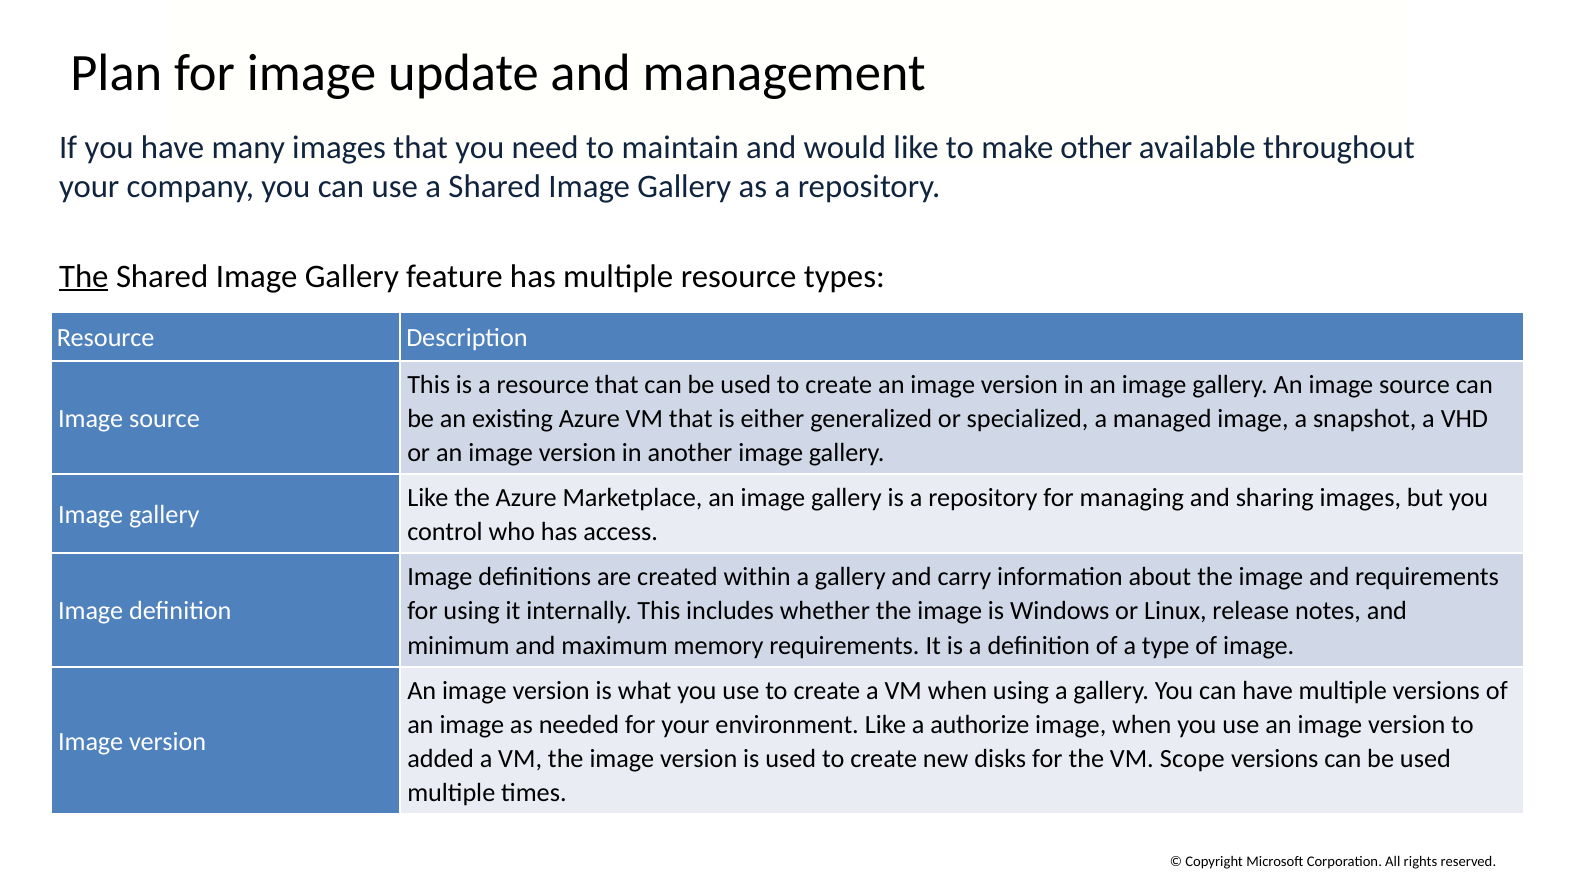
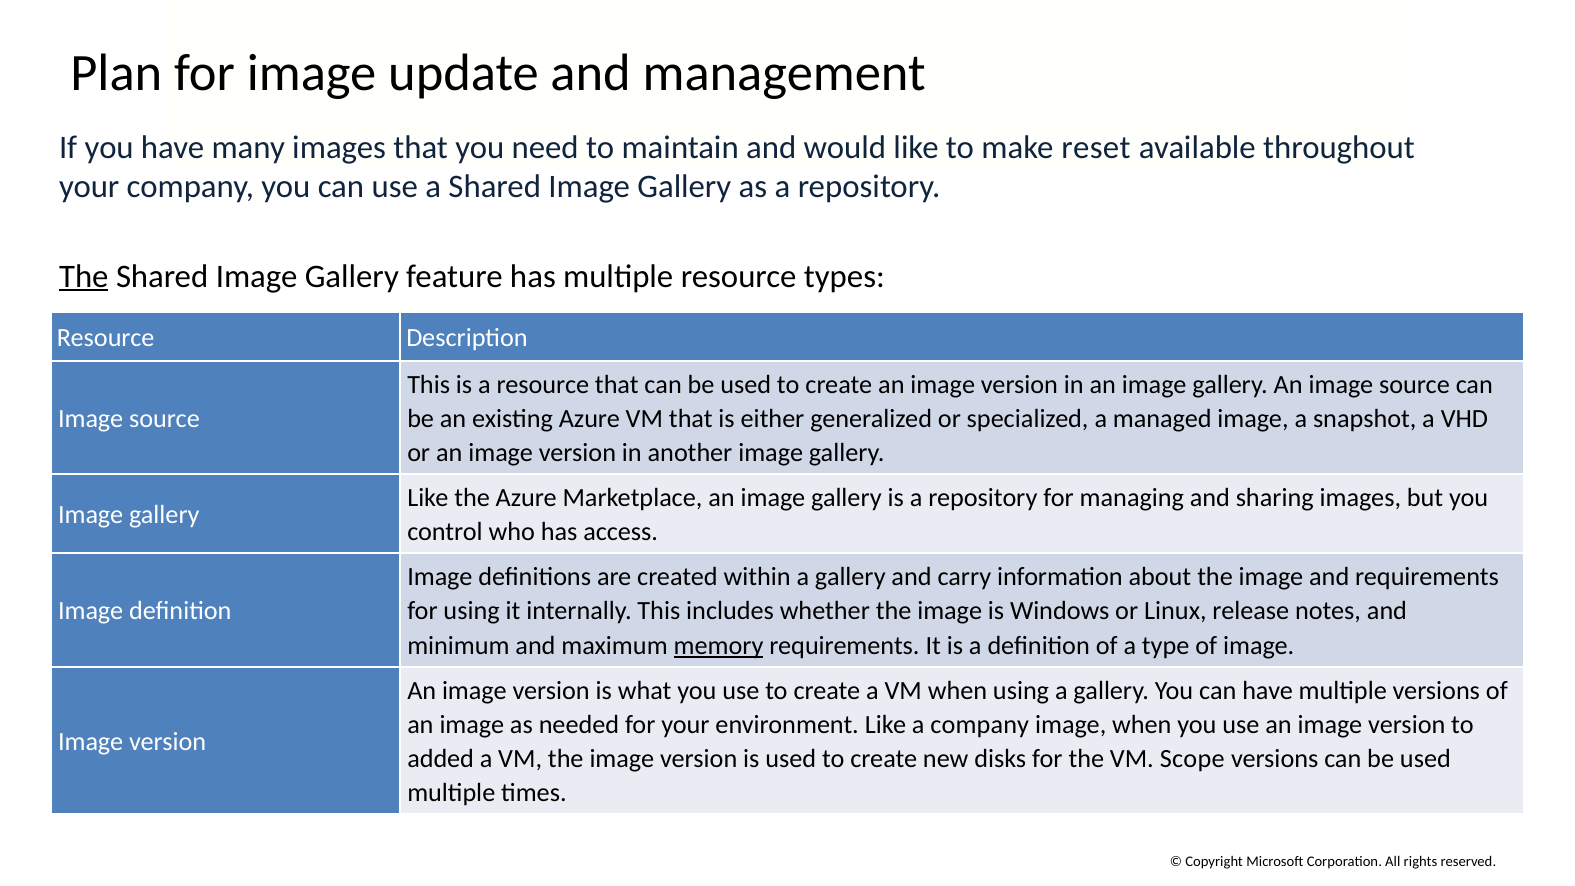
other: other -> reset
memory underline: none -> present
a authorize: authorize -> company
